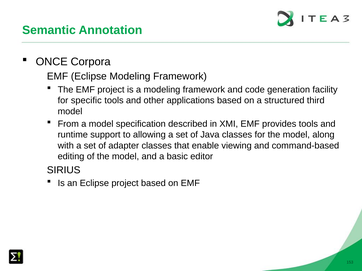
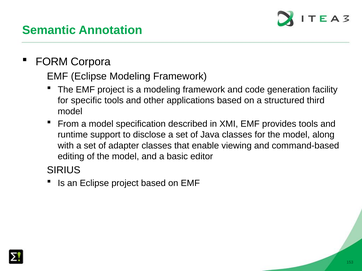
ONCE: ONCE -> FORM
allowing: allowing -> disclose
